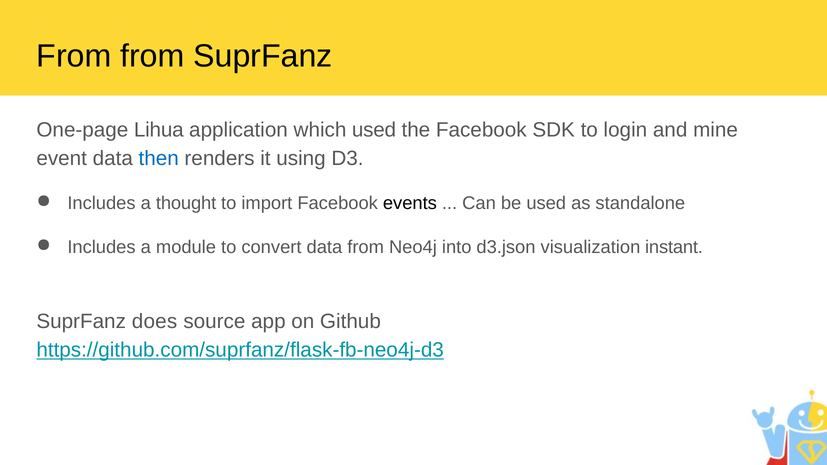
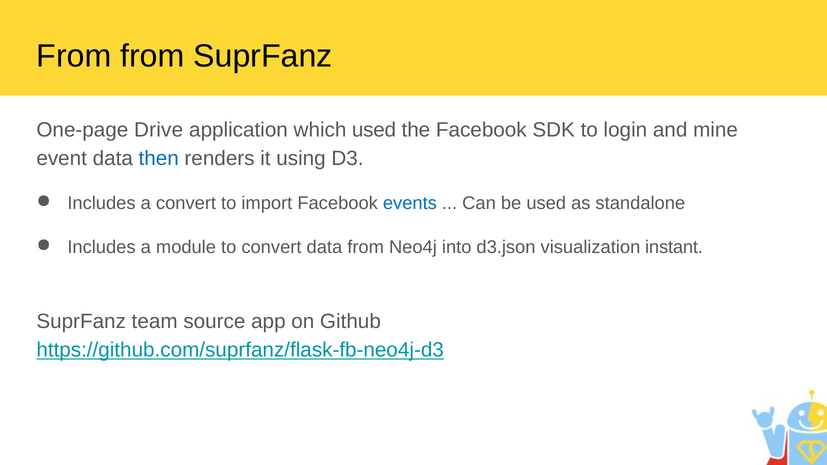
Lihua: Lihua -> Drive
a thought: thought -> convert
events colour: black -> blue
does: does -> team
